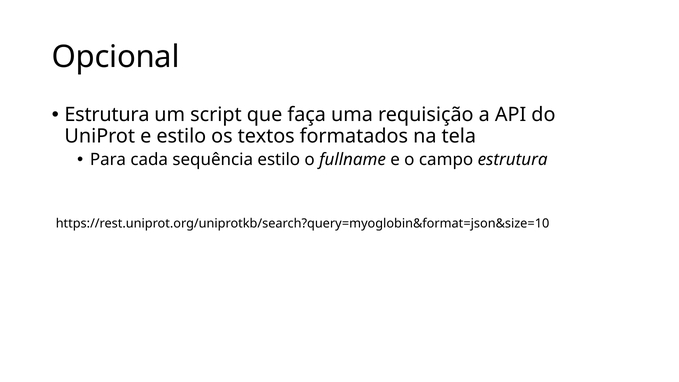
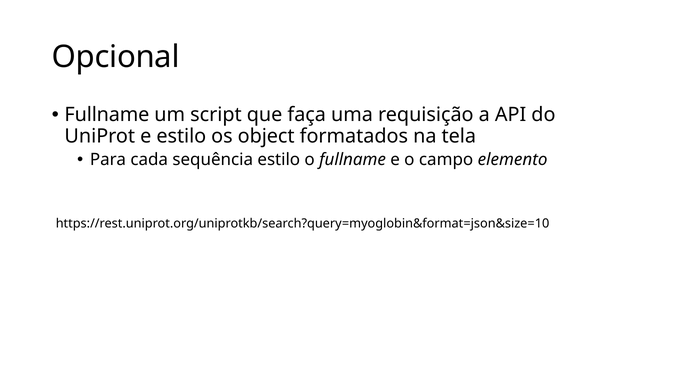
Estrutura at (107, 115): Estrutura -> Fullname
textos: textos -> object
campo estrutura: estrutura -> elemento
